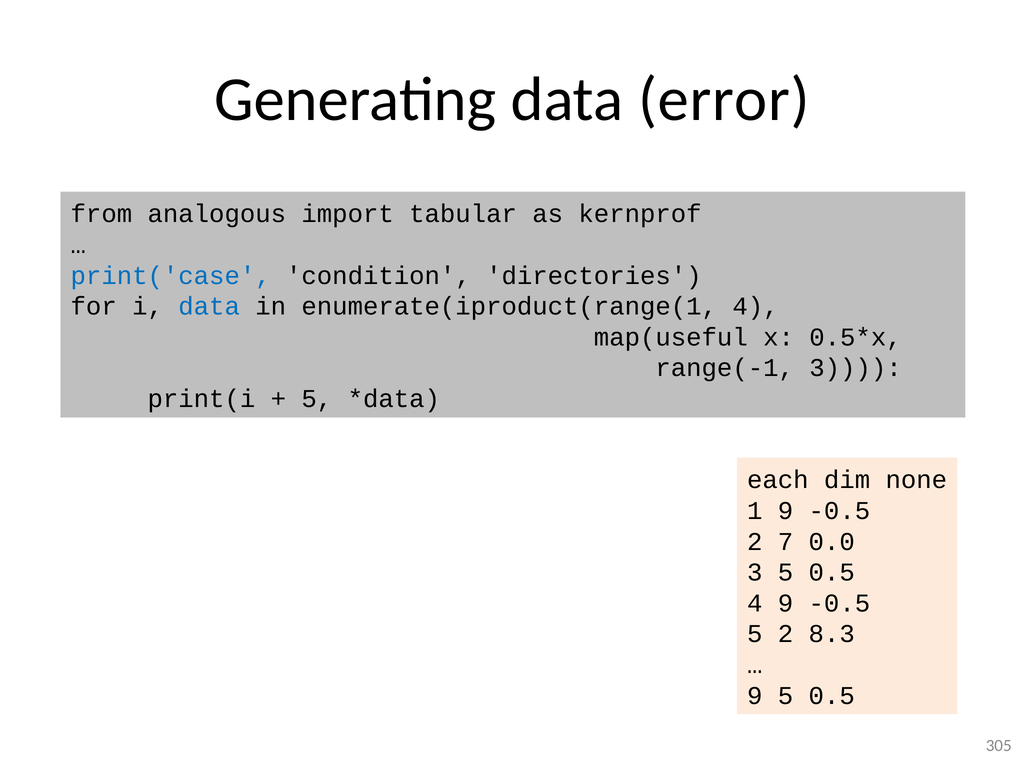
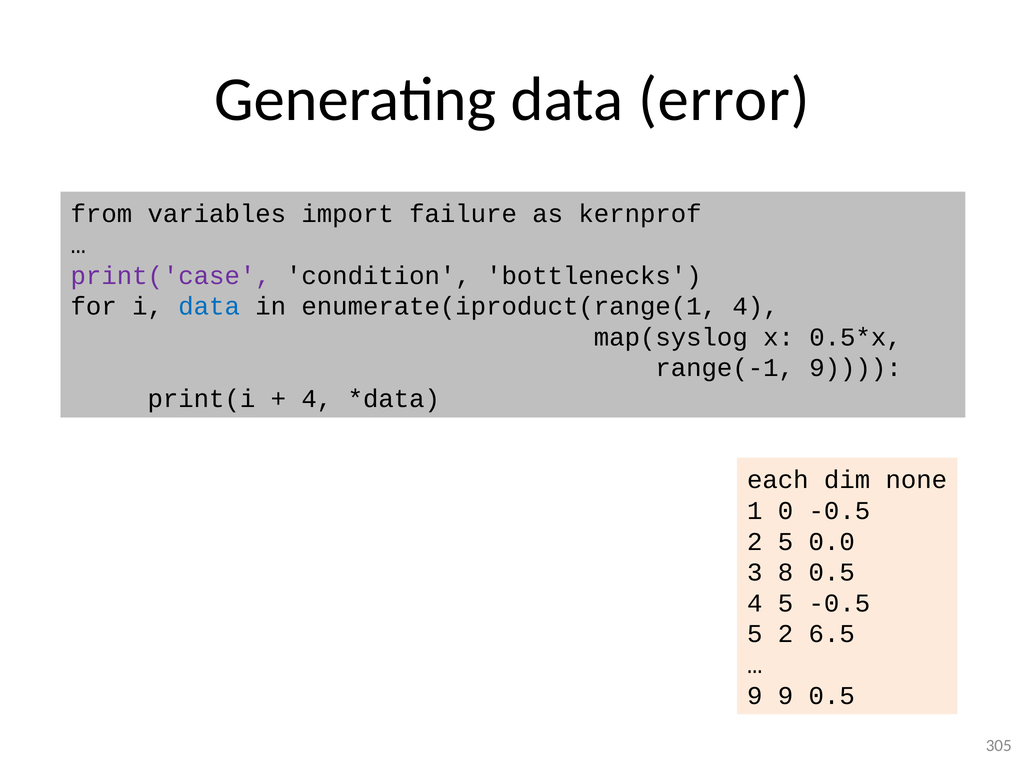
analogous: analogous -> variables
tabular: tabular -> failure
print('case colour: blue -> purple
directories: directories -> bottlenecks
map(useful: map(useful -> map(syslog
range(-1 3: 3 -> 9
5 at (317, 399): 5 -> 4
1 9: 9 -> 0
2 7: 7 -> 5
3 5: 5 -> 8
4 9: 9 -> 5
8.3: 8.3 -> 6.5
9 5: 5 -> 9
